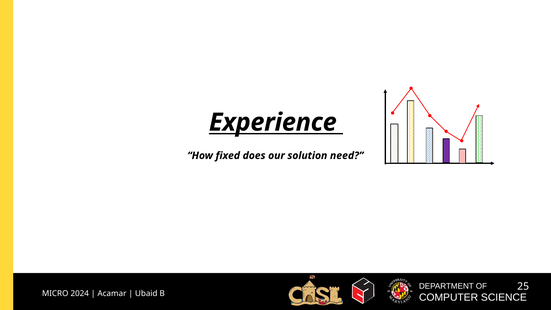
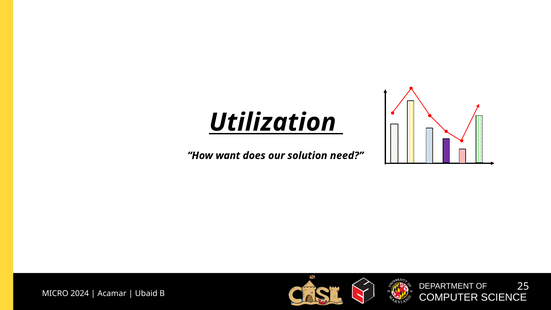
Experience: Experience -> Utilization
fixed: fixed -> want
